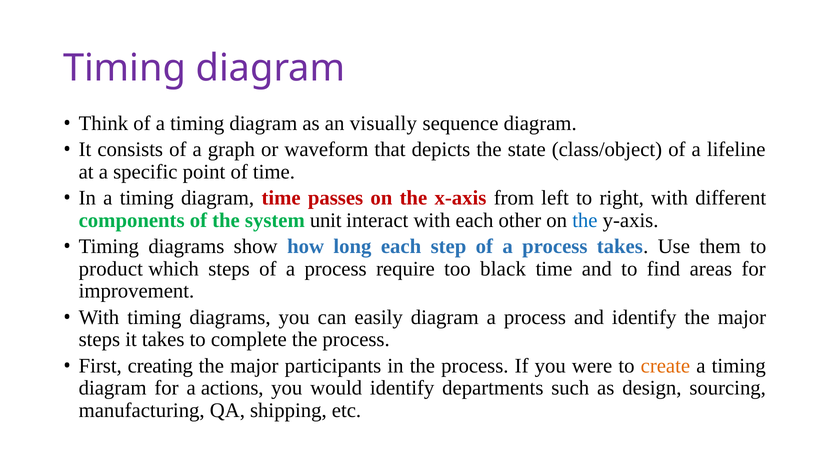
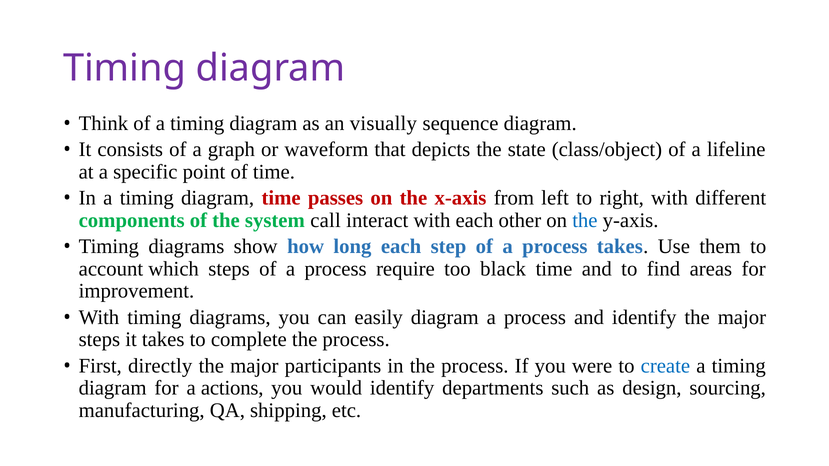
unit: unit -> call
product: product -> account
creating: creating -> directly
create colour: orange -> blue
